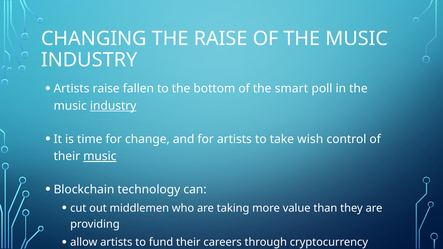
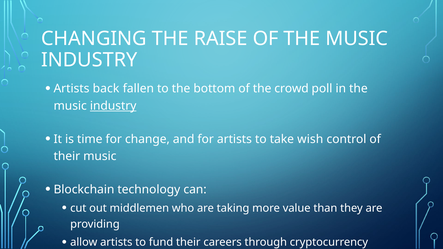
Artists raise: raise -> back
the smart: smart -> crowd
music at (100, 156) underline: present -> none
